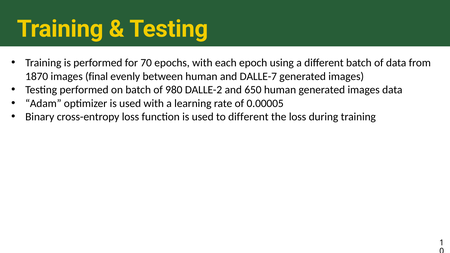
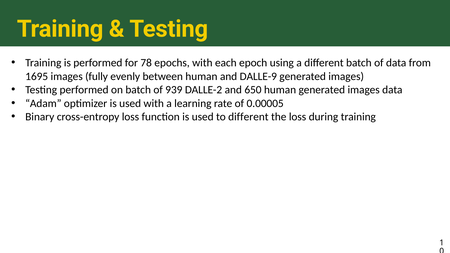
70: 70 -> 78
1870: 1870 -> 1695
final: final -> fully
DALLE-7: DALLE-7 -> DALLE-9
980: 980 -> 939
